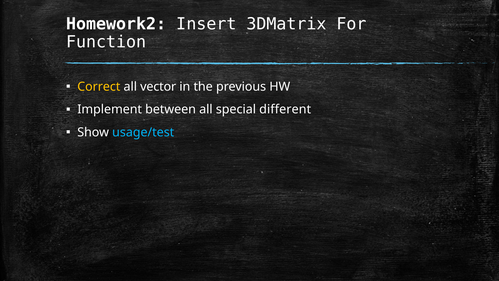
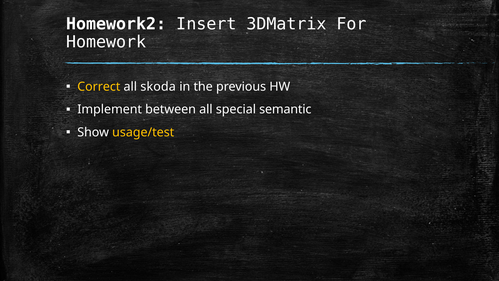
Function: Function -> Homework
vector: vector -> skoda
different: different -> semantic
usage/test colour: light blue -> yellow
